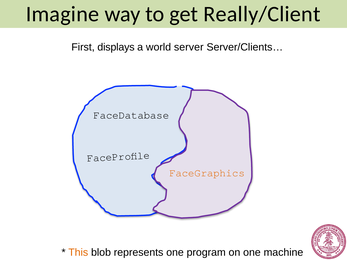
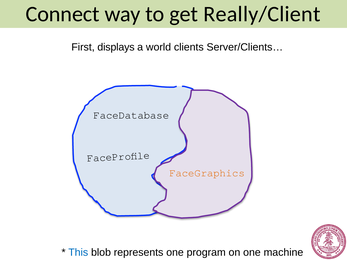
Imagine: Imagine -> Connect
server: server -> clients
This colour: orange -> blue
